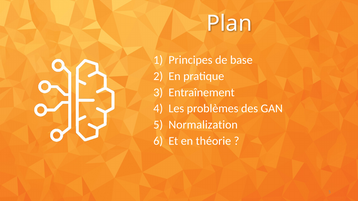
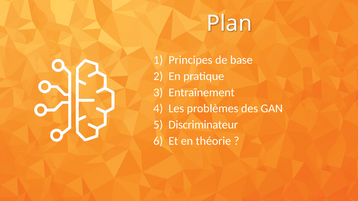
Normalization: Normalization -> Discriminateur
